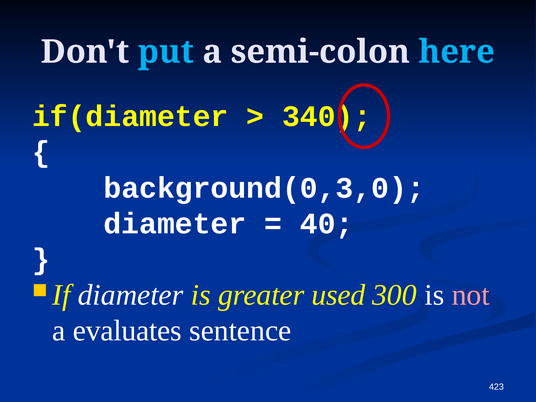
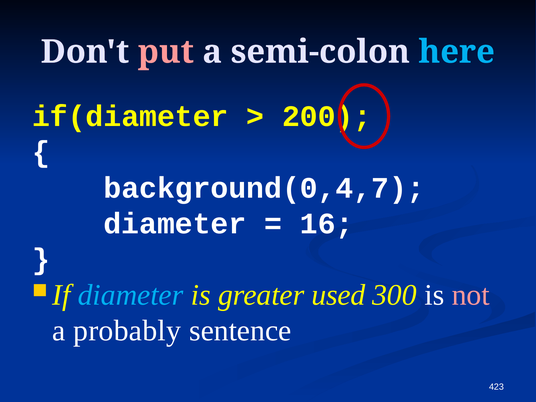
put colour: light blue -> pink
340: 340 -> 200
background(0,3,0: background(0,3,0 -> background(0,4,7
40: 40 -> 16
diameter at (131, 295) colour: white -> light blue
evaluates: evaluates -> probably
